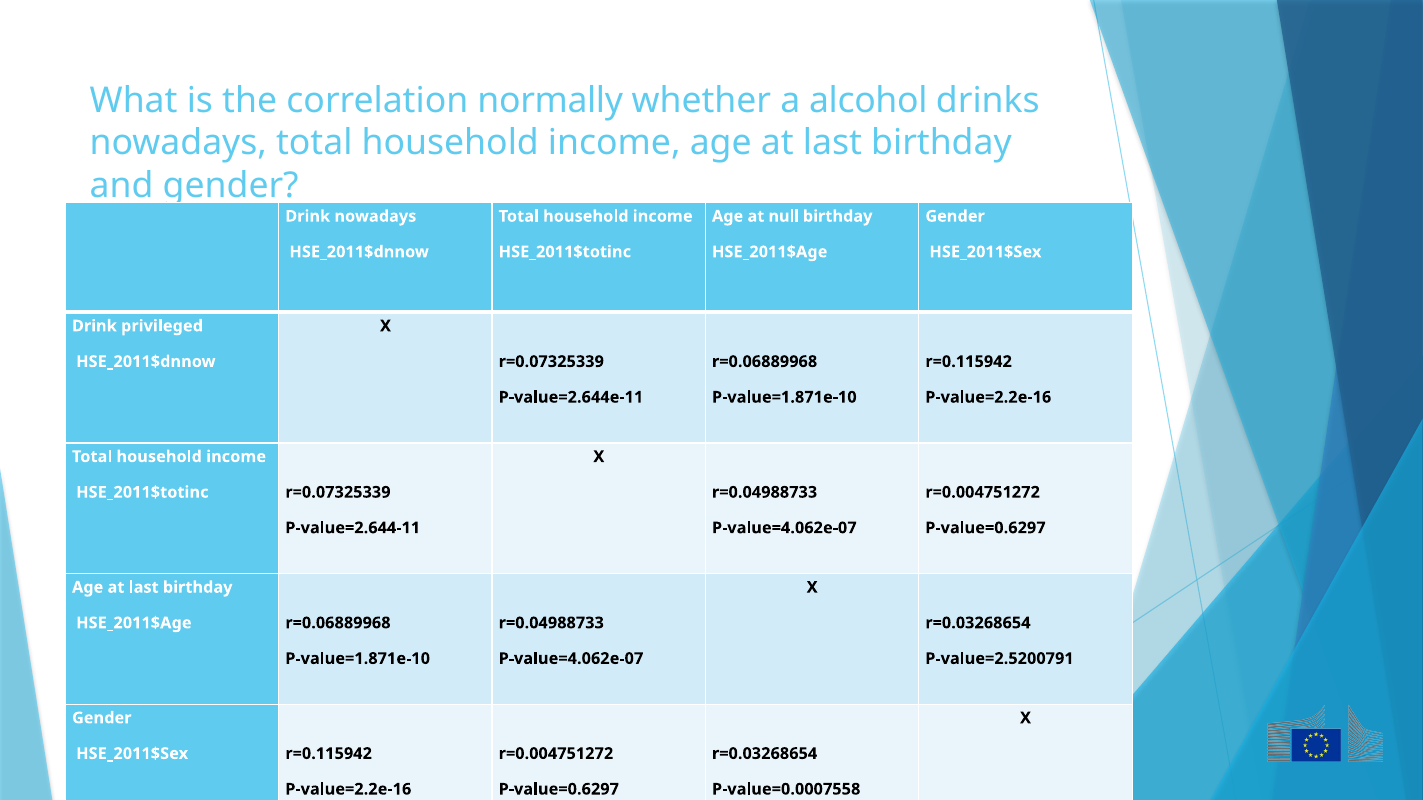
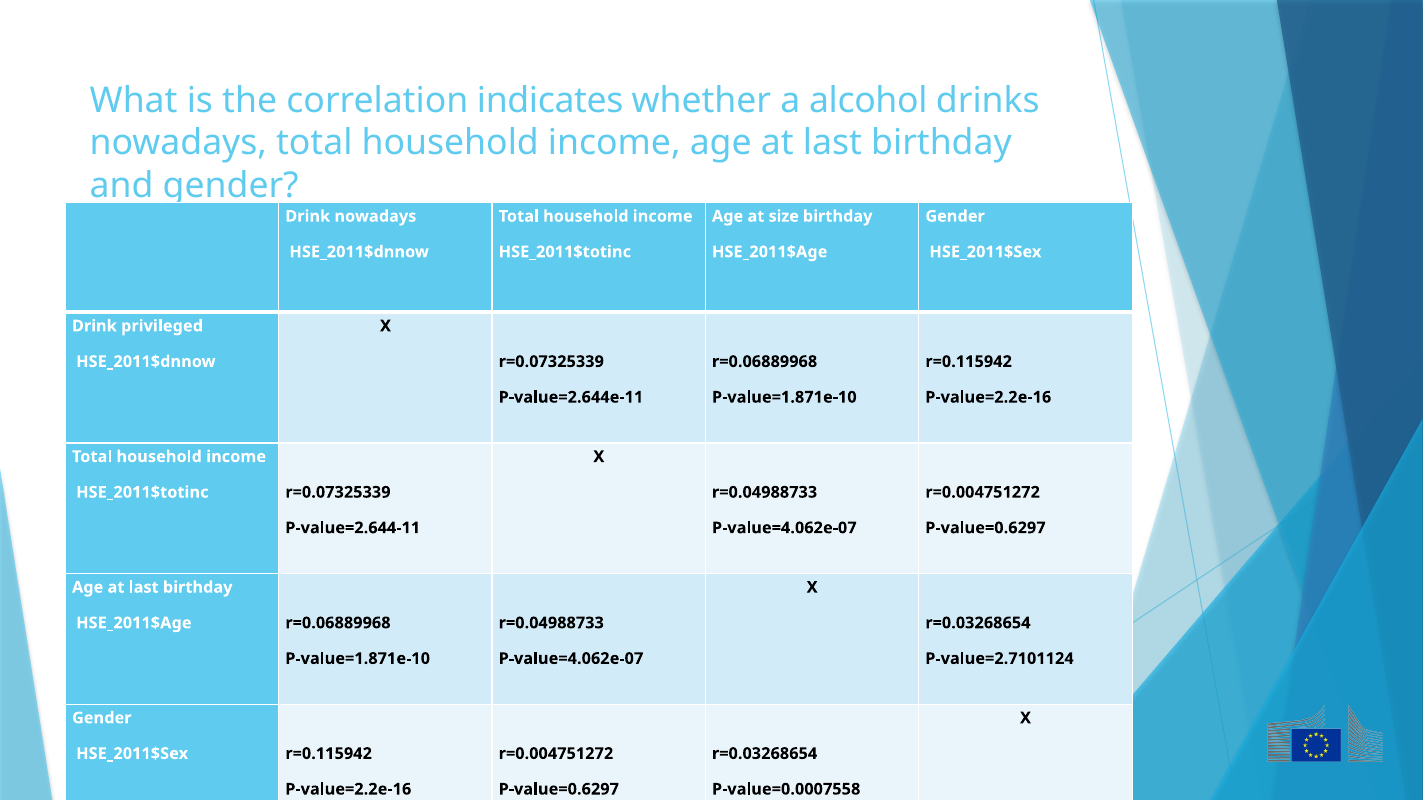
normally: normally -> indicates
null: null -> size
P-value=2.5200791: P-value=2.5200791 -> P-value=2.7101124
